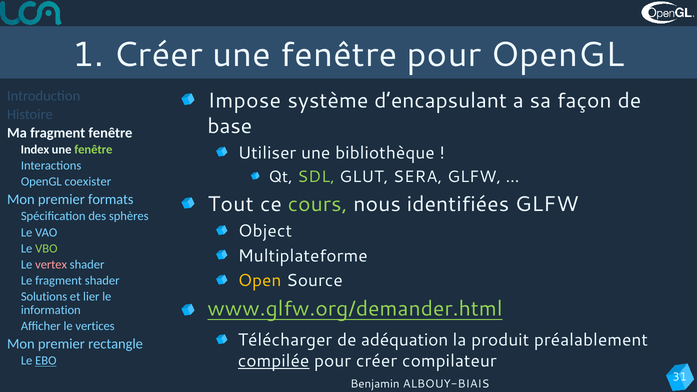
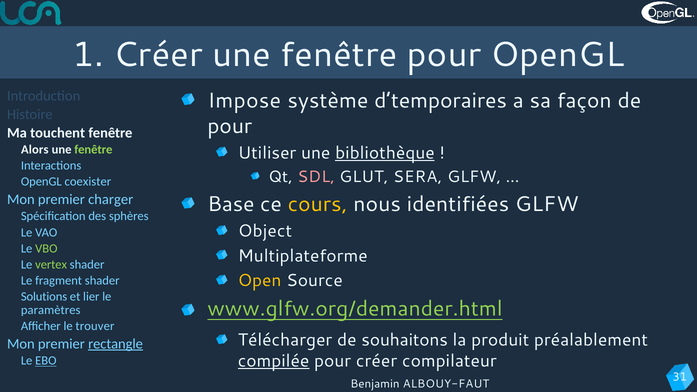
d’encapsulant: d’encapsulant -> d’temporaires
base at (230, 126): base -> pour
Ma fragment: fragment -> touchent
Index: Index -> Alors
bibliothèque underline: none -> present
SDL colour: light green -> pink
formats: formats -> charger
Tout: Tout -> Base
cours colour: light green -> yellow
vertex colour: pink -> light green
information: information -> paramètres
vertices: vertices -> trouver
adéquation: adéquation -> souhaitons
rectangle underline: none -> present
ALBOUY-BIAIS: ALBOUY-BIAIS -> ALBOUY-FAUT
